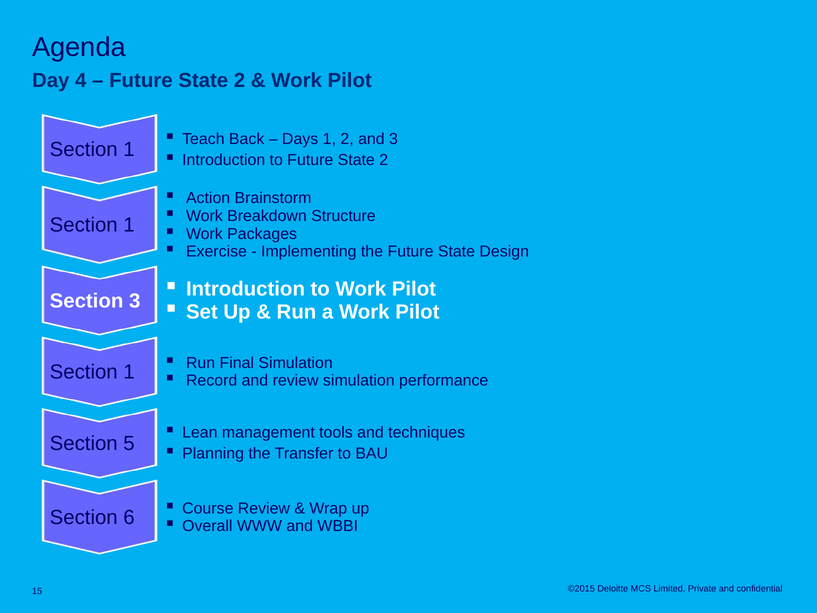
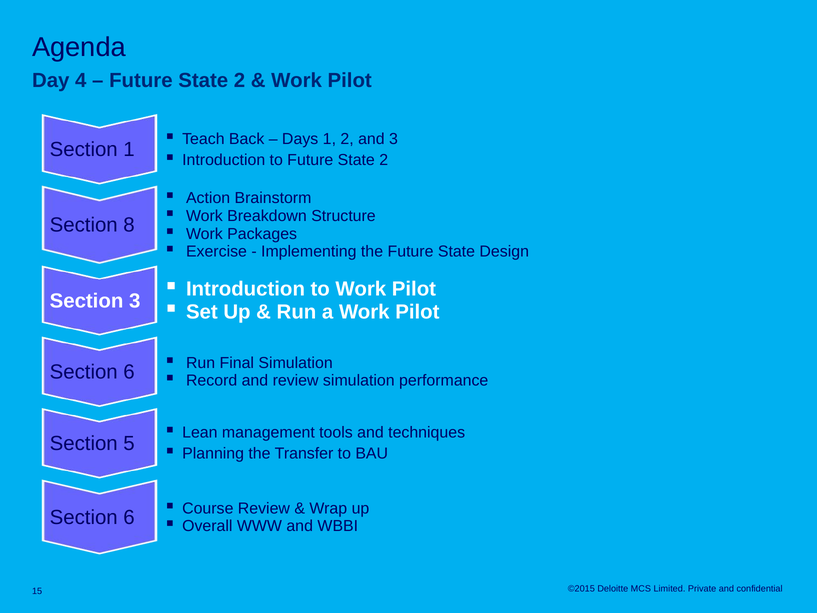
1 at (129, 225): 1 -> 8
1 at (129, 372): 1 -> 6
